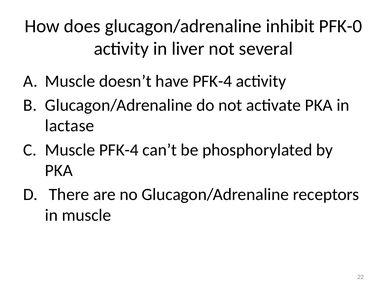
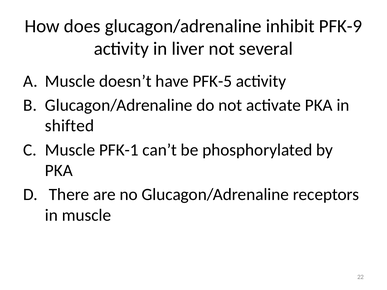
PFK-0: PFK-0 -> PFK-9
have PFK-4: PFK-4 -> PFK-5
lactase: lactase -> shifted
Muscle PFK-4: PFK-4 -> PFK-1
